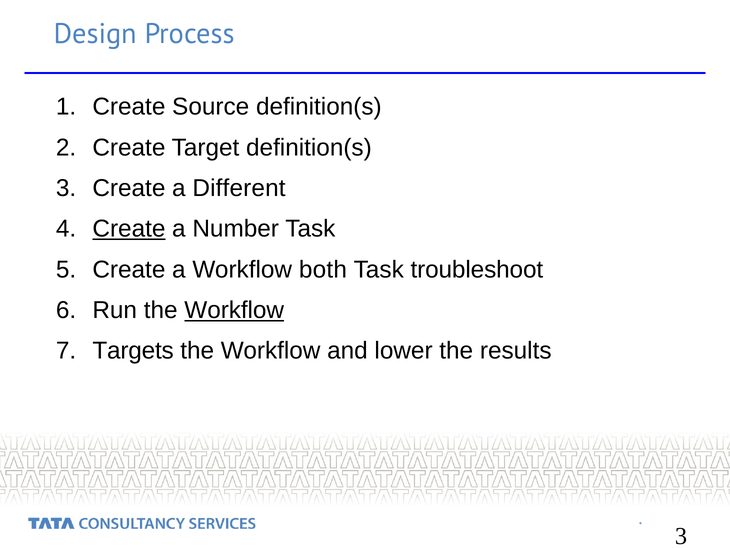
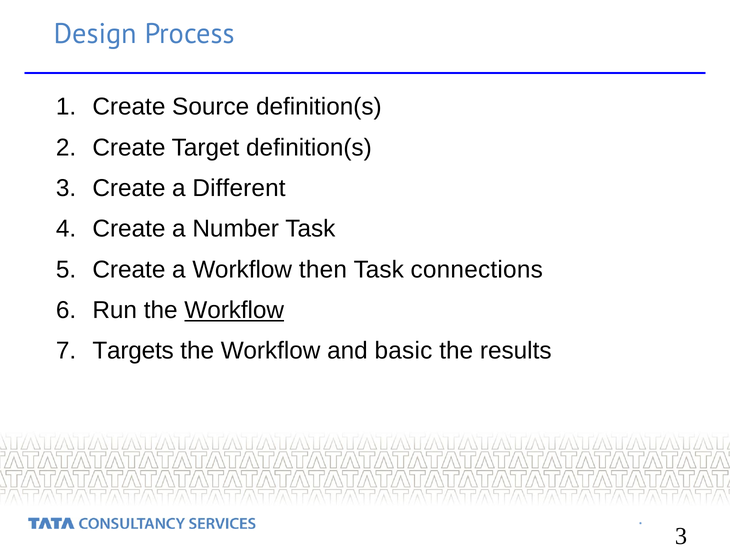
Create at (129, 229) underline: present -> none
both: both -> then
troubleshoot: troubleshoot -> connections
lower: lower -> basic
